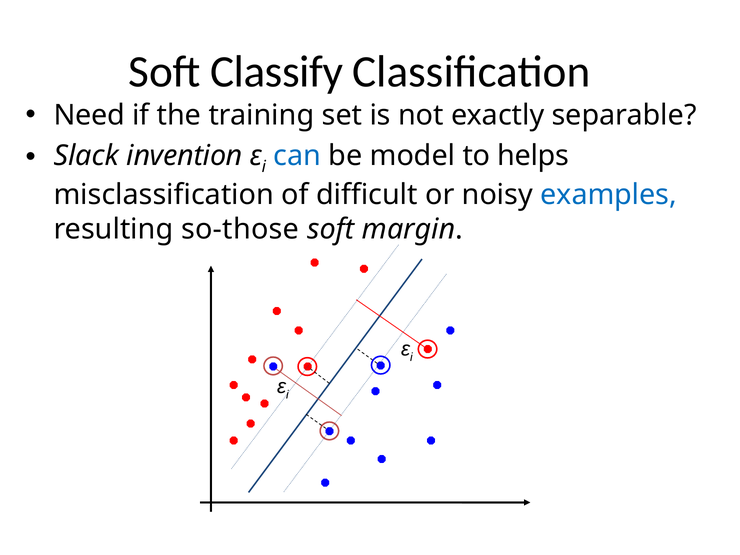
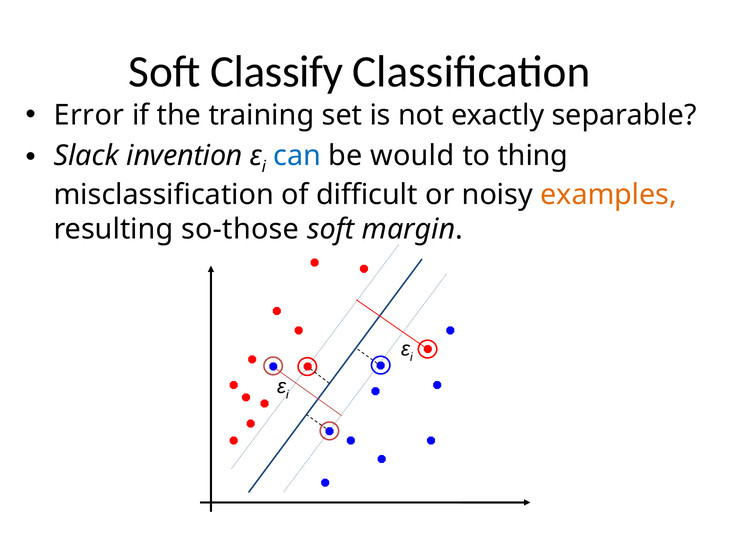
Need: Need -> Error
model: model -> would
helps: helps -> thing
examples colour: blue -> orange
